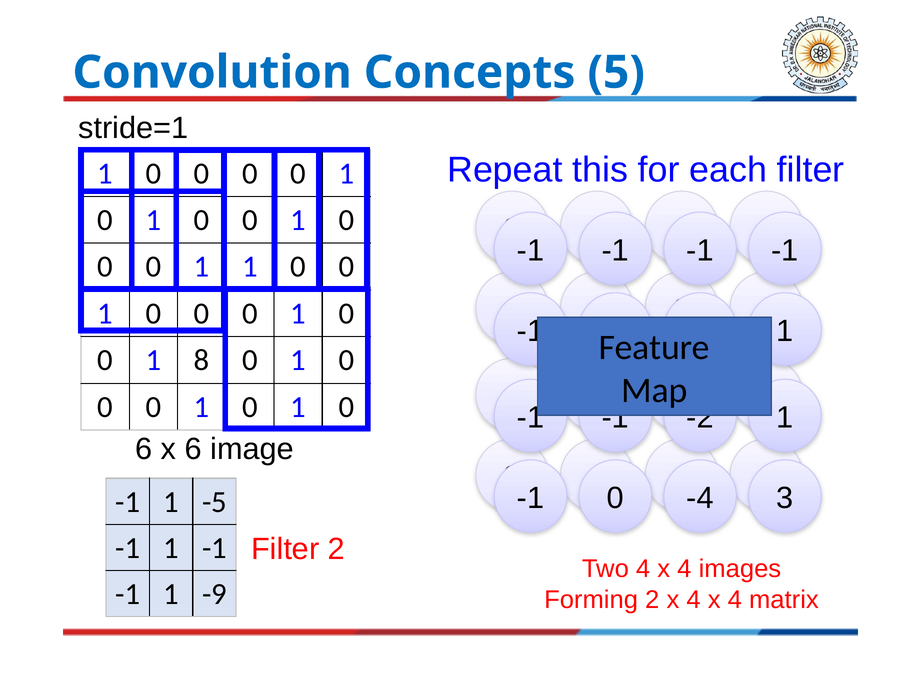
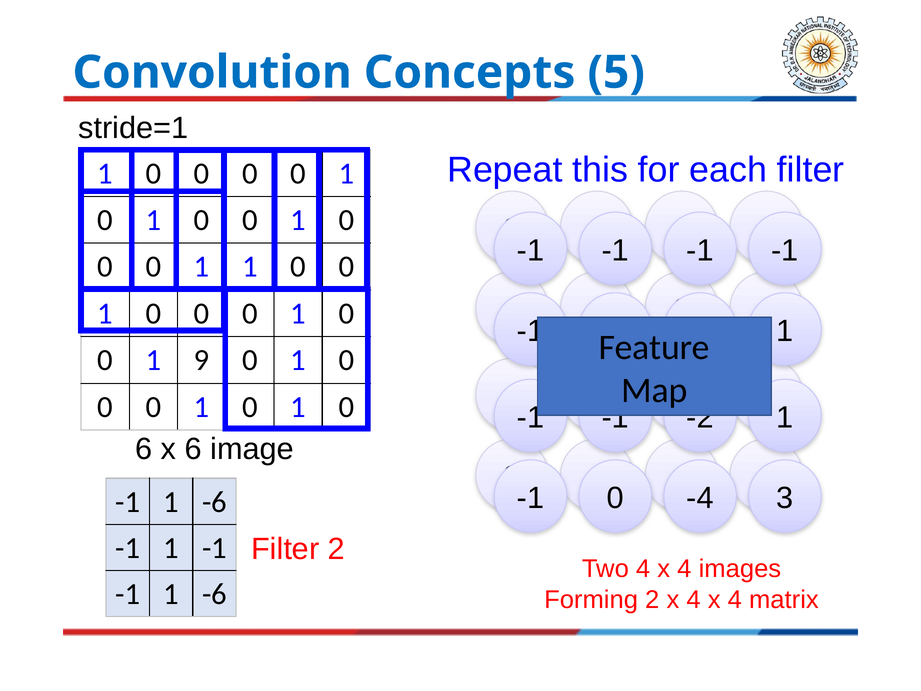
8: 8 -> 9
-5 at (215, 502): -5 -> -6
-9 at (215, 594): -9 -> -6
